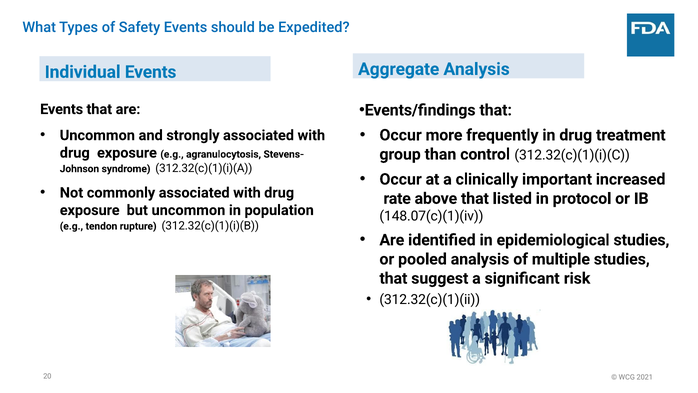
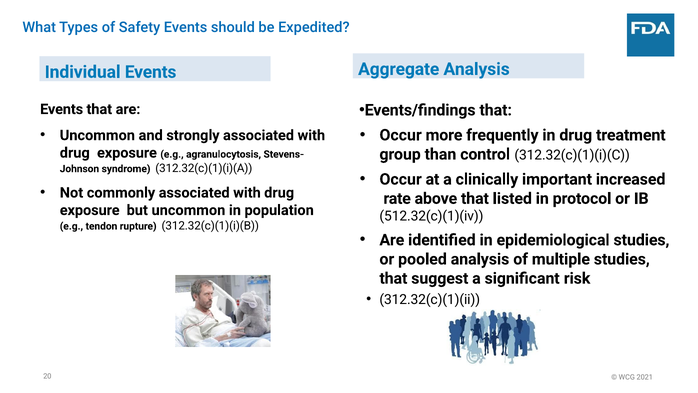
148.07(c)(1)(iv: 148.07(c)(1)(iv -> 512.32(c)(1)(iv
